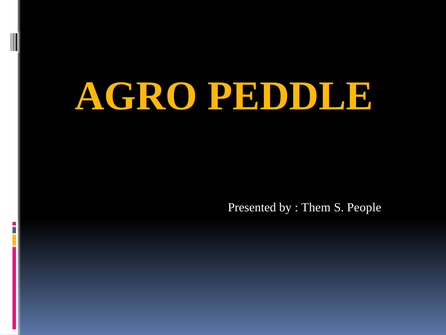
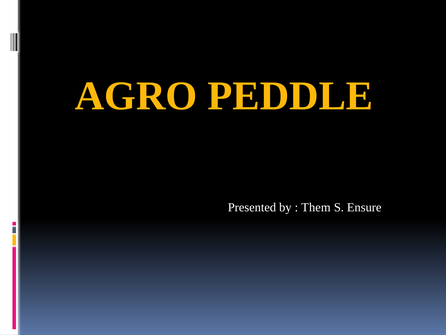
People: People -> Ensure
